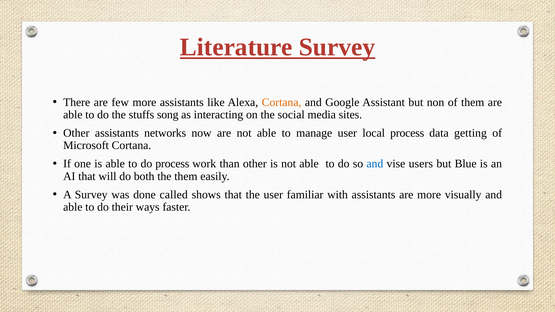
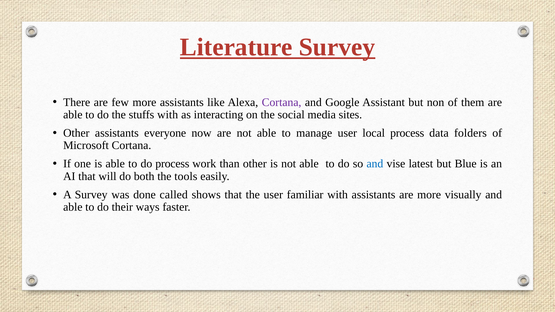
Cortana at (282, 102) colour: orange -> purple
stuffs song: song -> with
networks: networks -> everyone
getting: getting -> folders
users: users -> latest
the them: them -> tools
